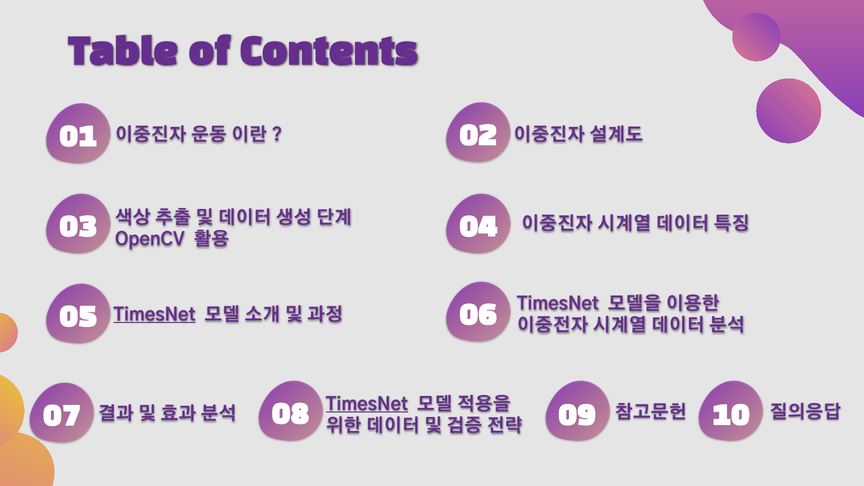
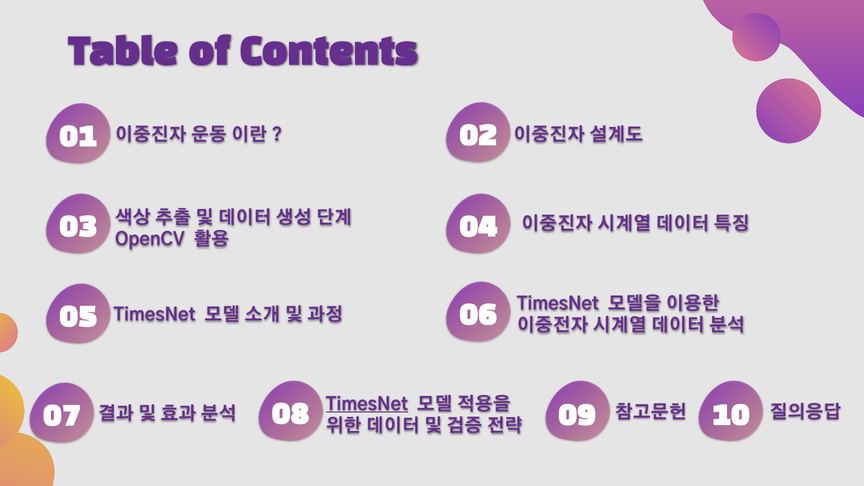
TimesNet at (155, 315) underline: present -> none
